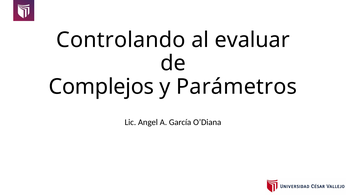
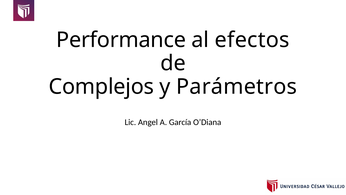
Controlando: Controlando -> Performance
evaluar: evaluar -> efectos
